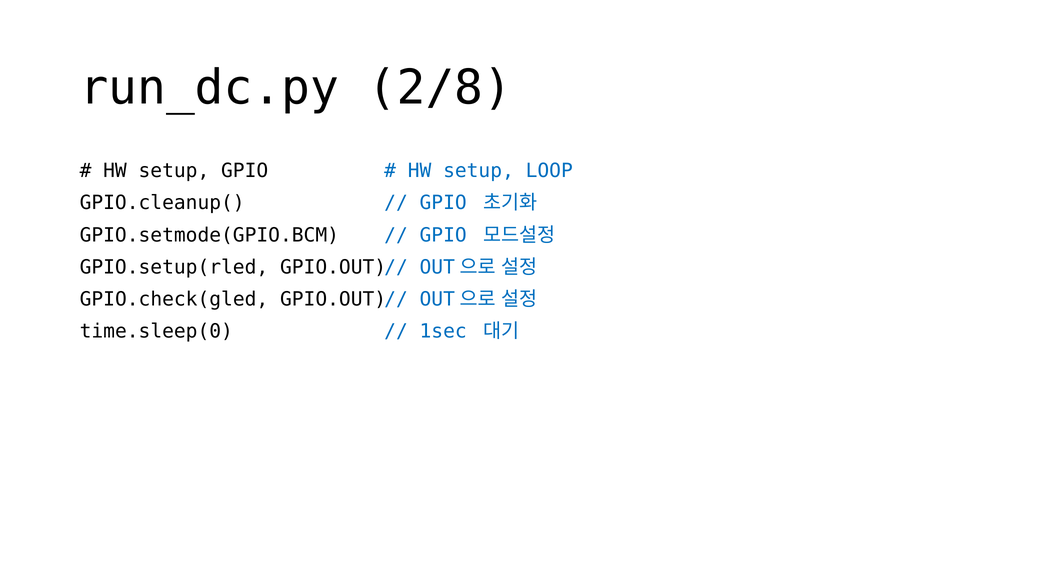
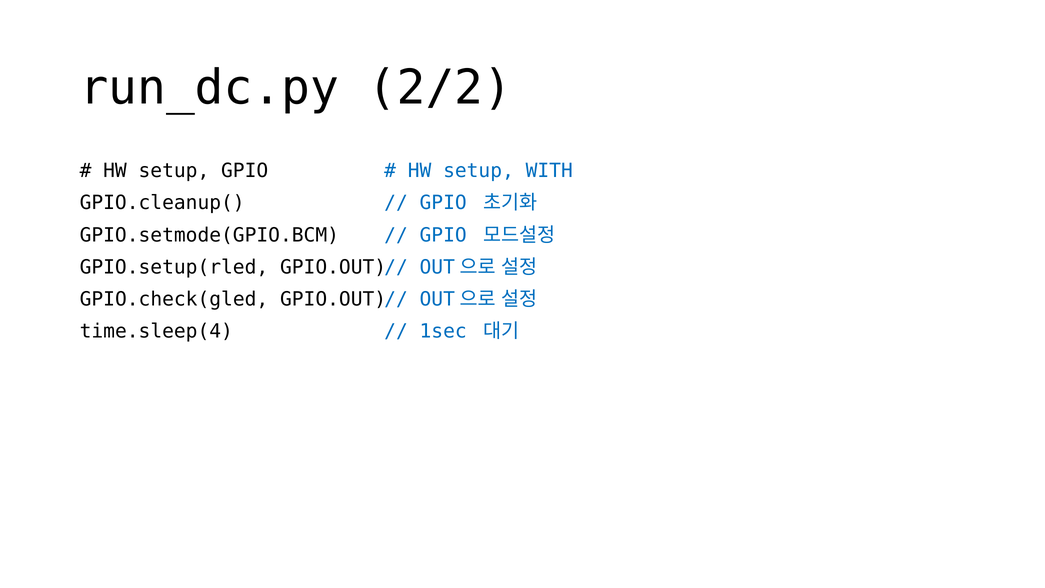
2/8: 2/8 -> 2/2
LOOP: LOOP -> WITH
time.sleep(0: time.sleep(0 -> time.sleep(4
